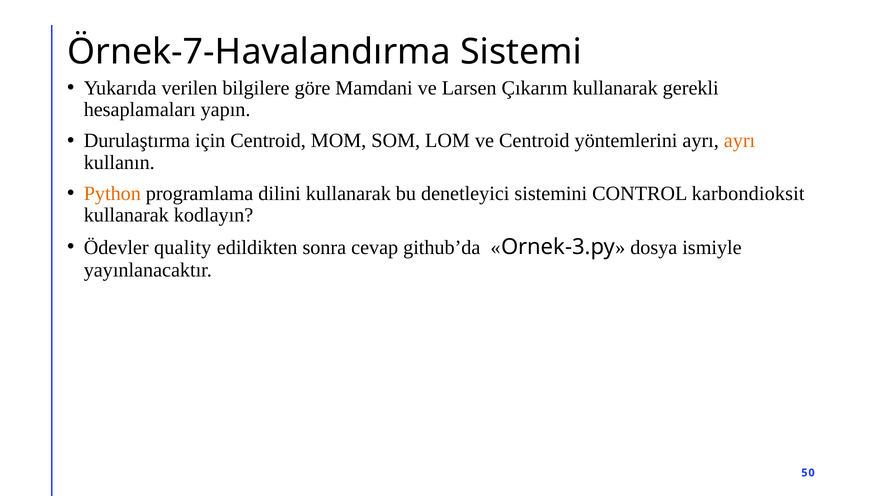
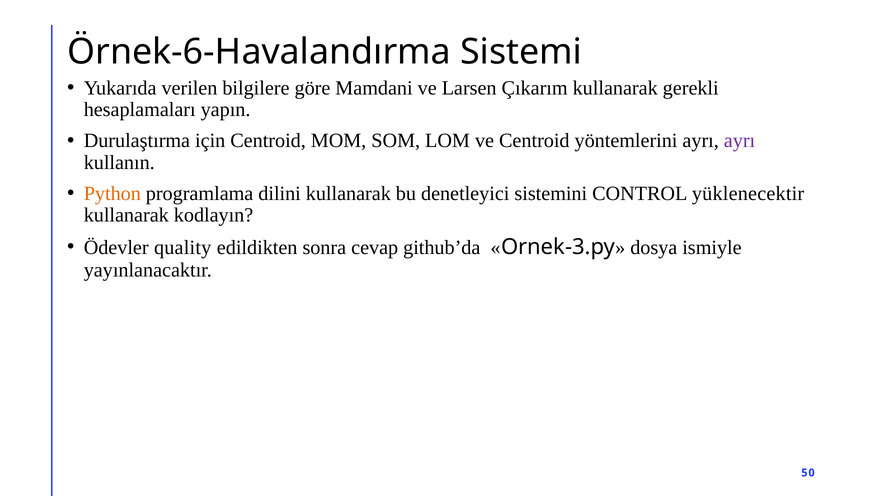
Örnek-7-Havalandırma: Örnek-7-Havalandırma -> Örnek-6-Havalandırma
ayrı at (740, 141) colour: orange -> purple
karbondioksit: karbondioksit -> yüklenecektir
